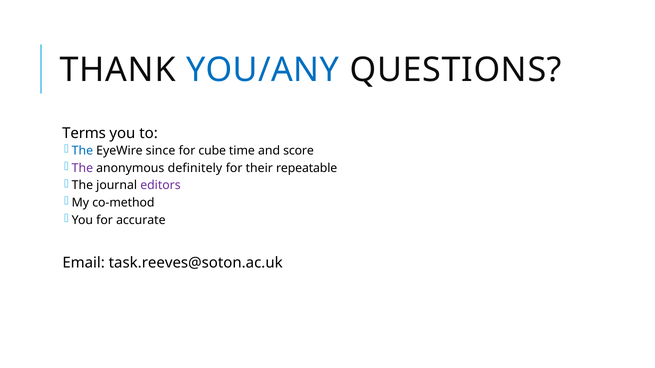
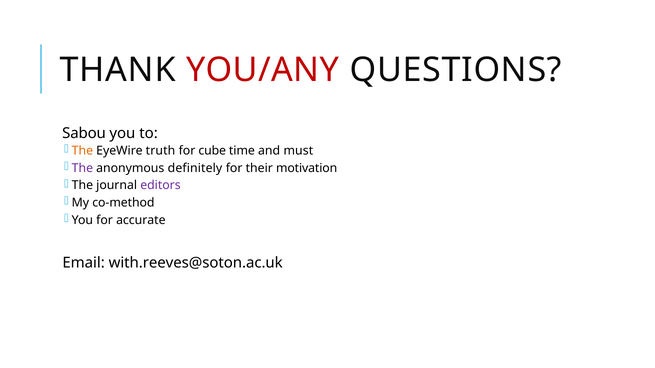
YOU/ANY colour: blue -> red
Terms: Terms -> Sabou
The at (82, 151) colour: blue -> orange
since: since -> truth
score: score -> must
repeatable: repeatable -> motivation
task.reeves@soton.ac.uk: task.reeves@soton.ac.uk -> with.reeves@soton.ac.uk
